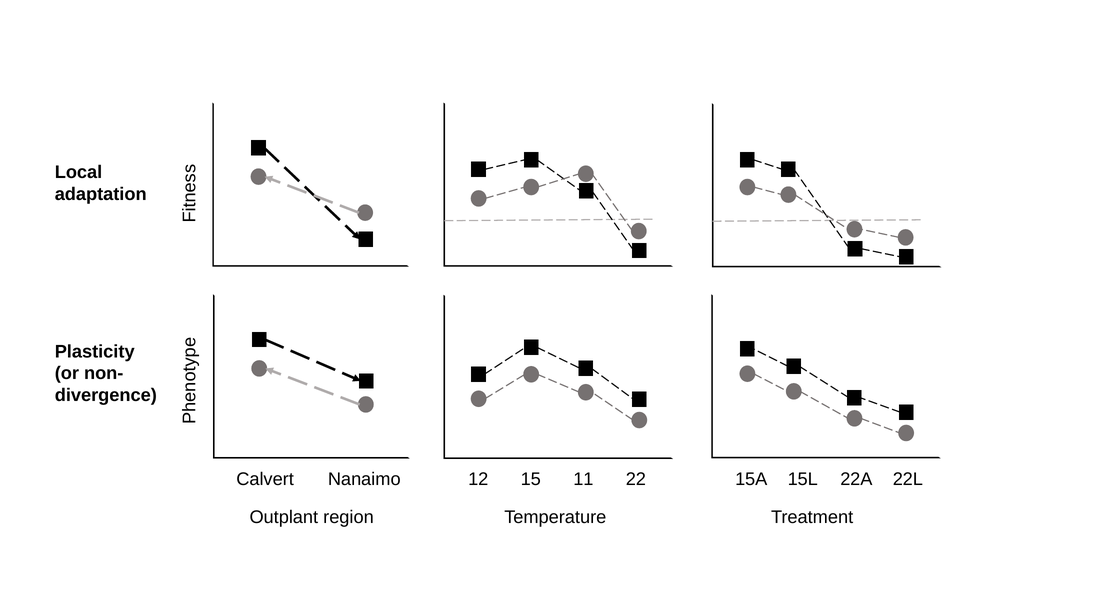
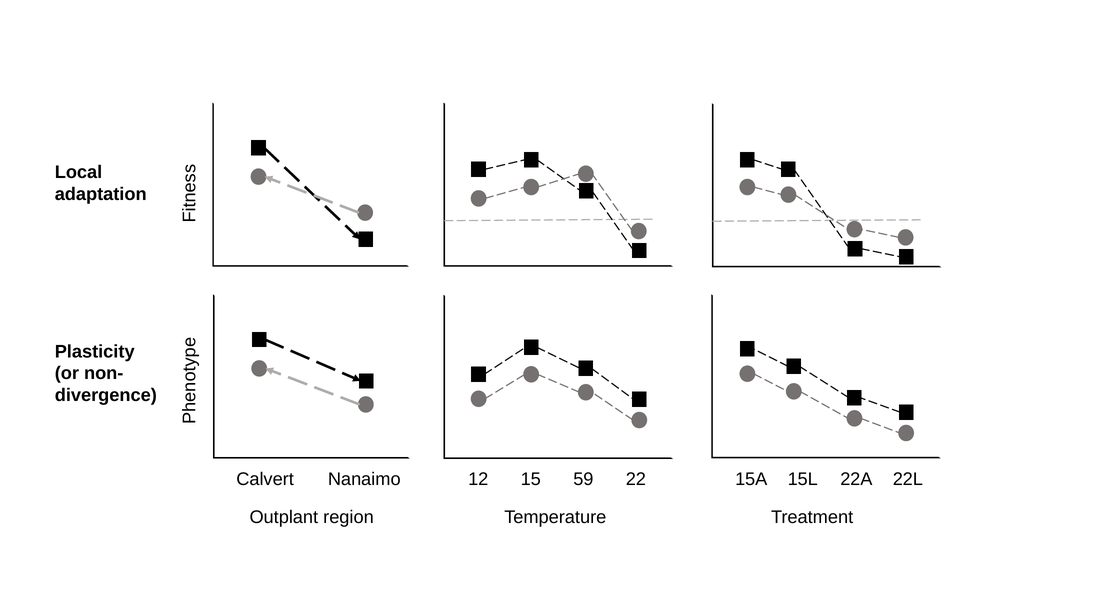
11: 11 -> 59
